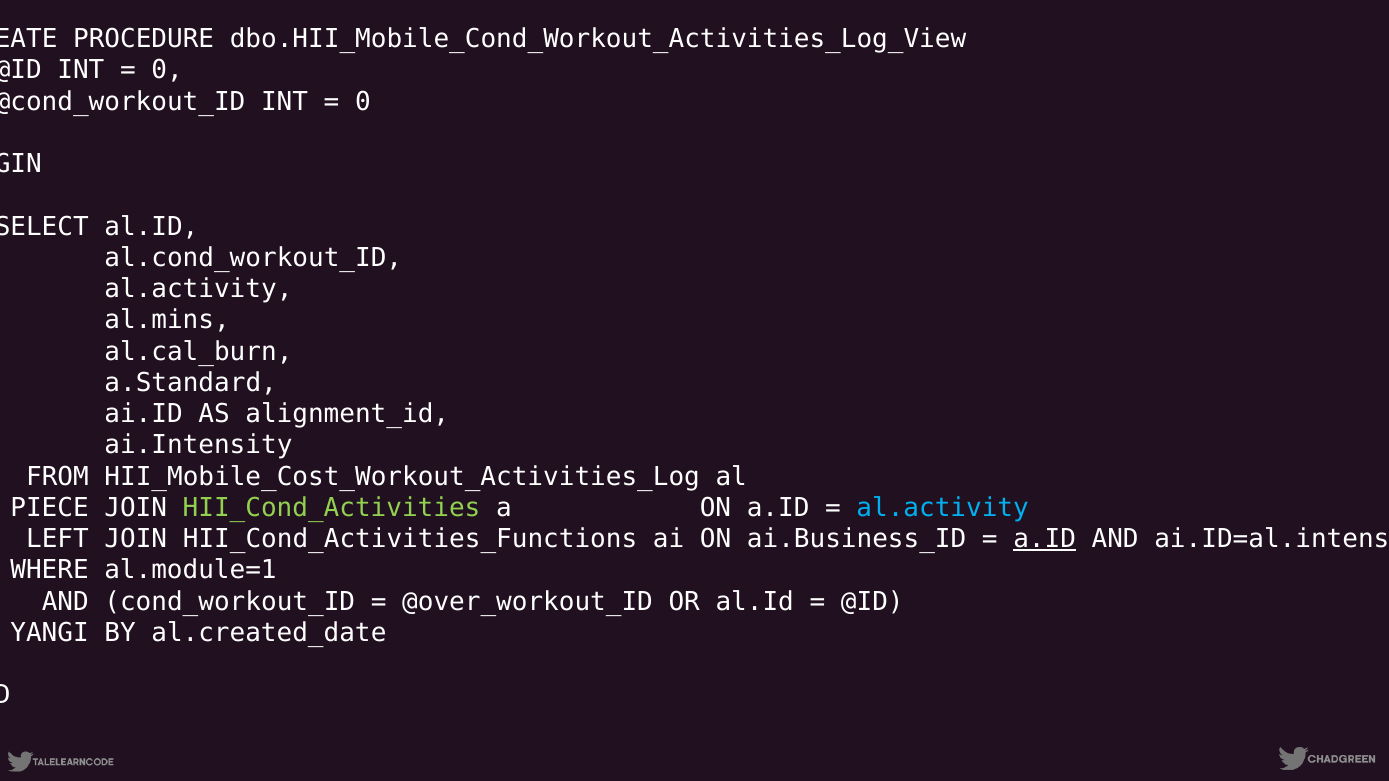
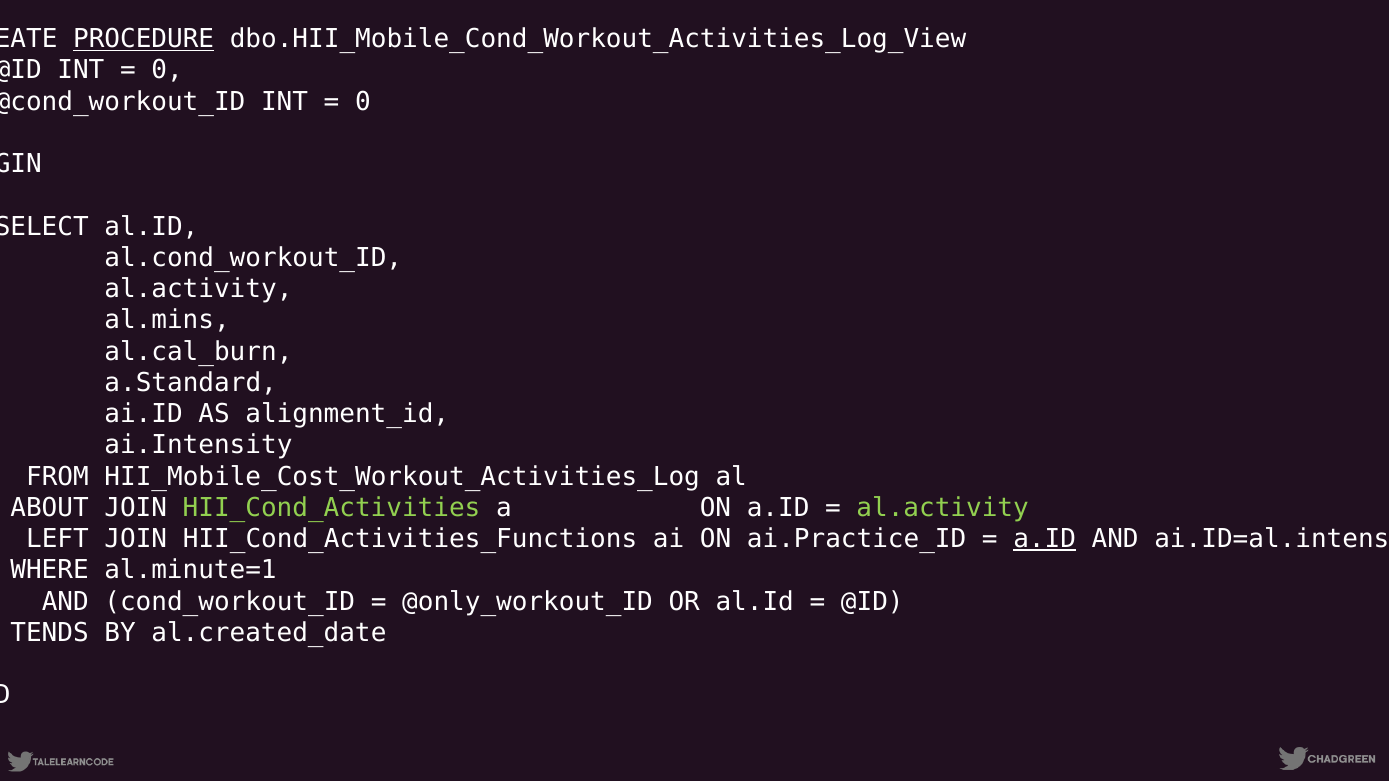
PROCEDURE underline: none -> present
PIECE: PIECE -> ABOUT
al.activity at (943, 508) colour: light blue -> light green
ai.Business_ID: ai.Business_ID -> ai.Practice_ID
al.module=1: al.module=1 -> al.minute=1
@over_workout_ID: @over_workout_ID -> @only_workout_ID
YANGI: YANGI -> TENDS
